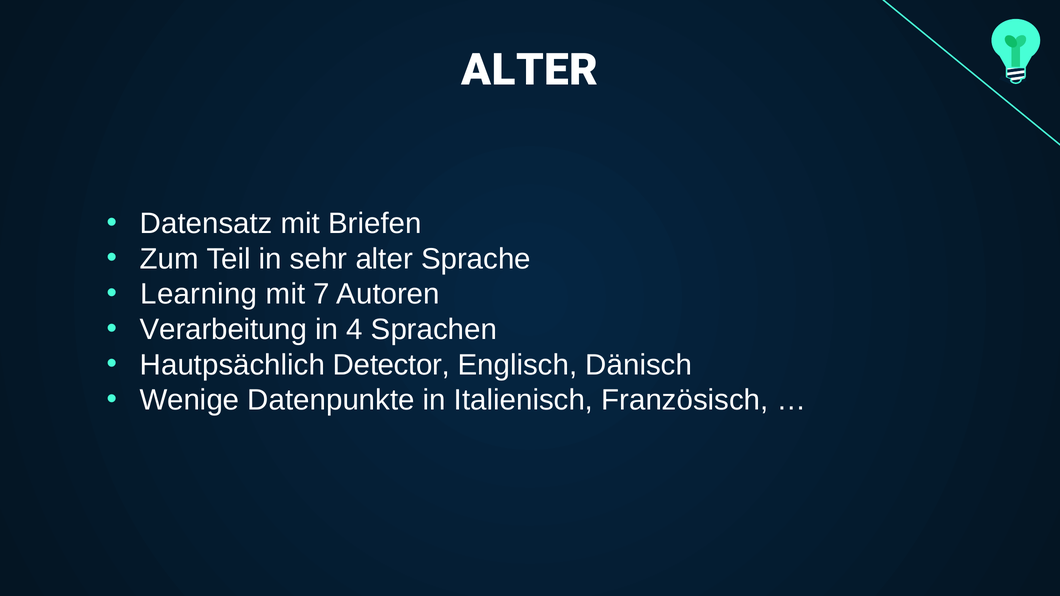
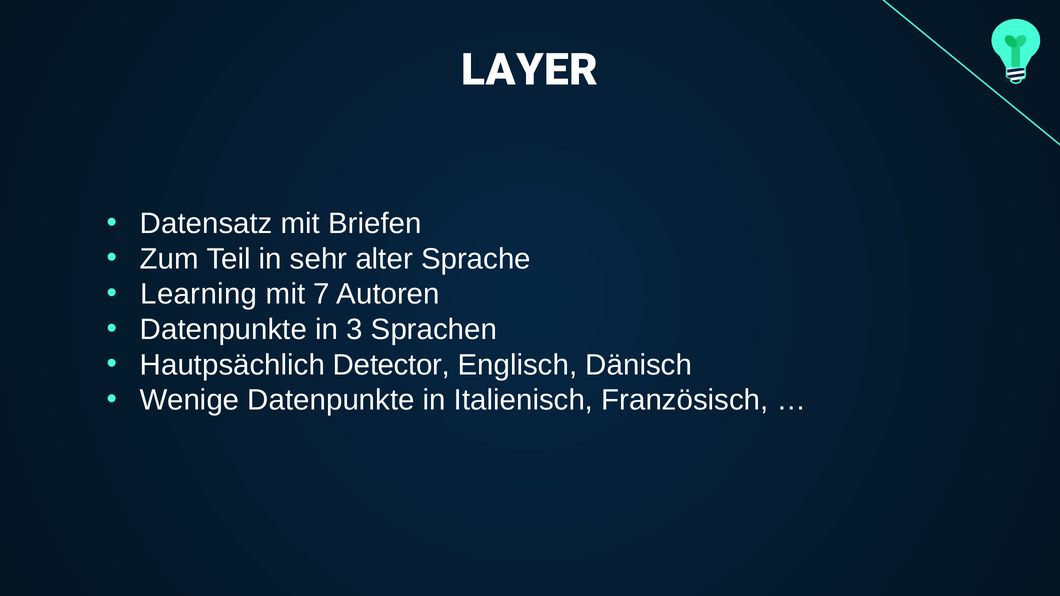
ALTER at (530, 70): ALTER -> LAYER
Verarbeitung at (224, 330): Verarbeitung -> Datenpunkte
4: 4 -> 3
